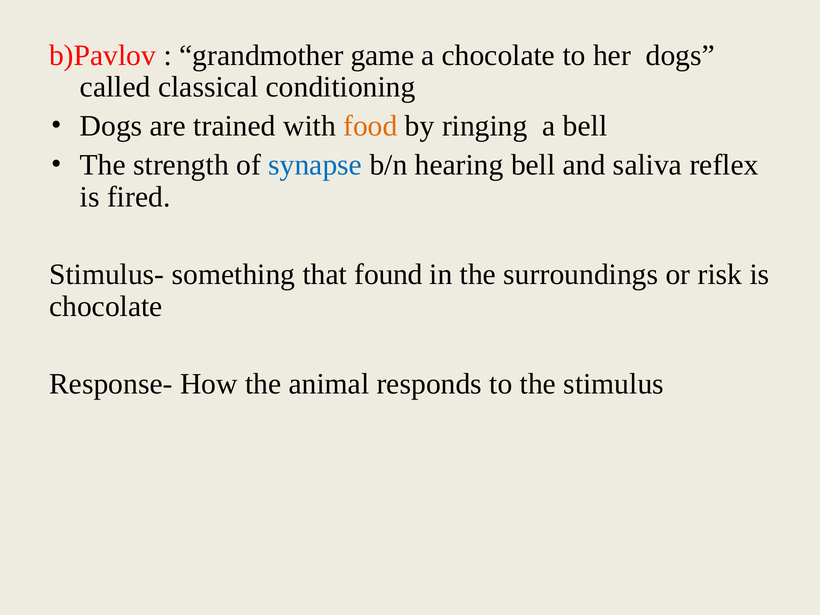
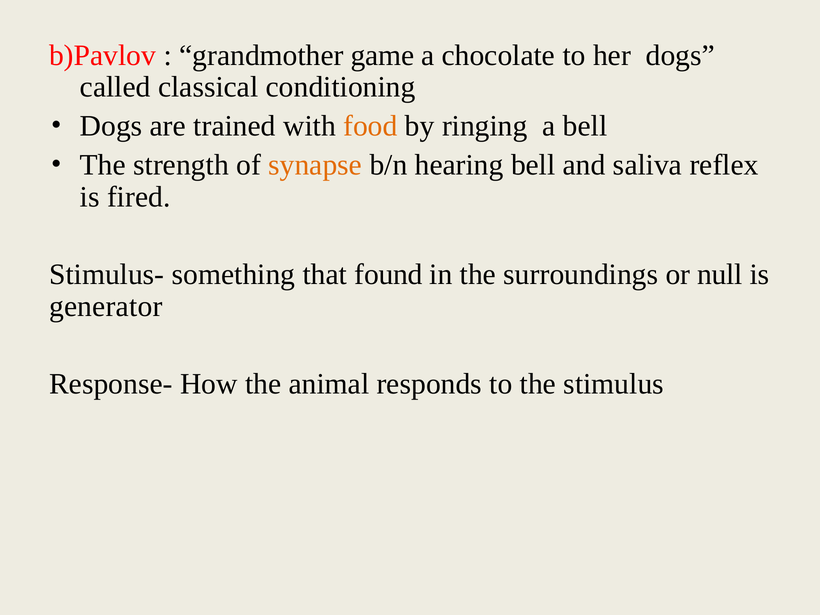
synapse colour: blue -> orange
risk: risk -> null
chocolate at (106, 306): chocolate -> generator
